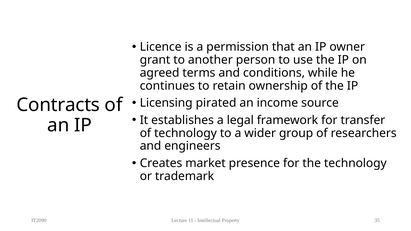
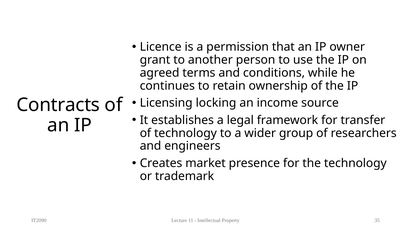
pirated: pirated -> locking
